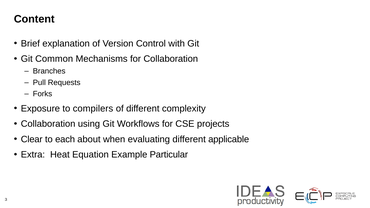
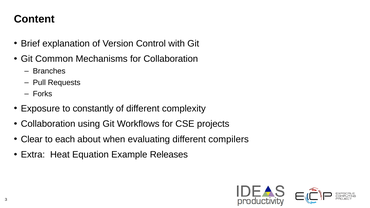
compilers: compilers -> constantly
applicable: applicable -> compilers
Particular: Particular -> Releases
